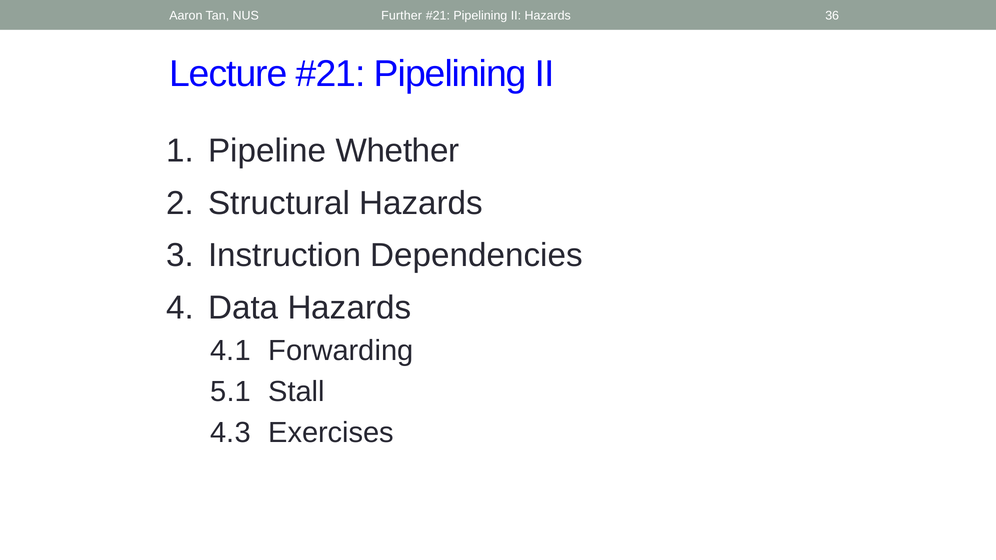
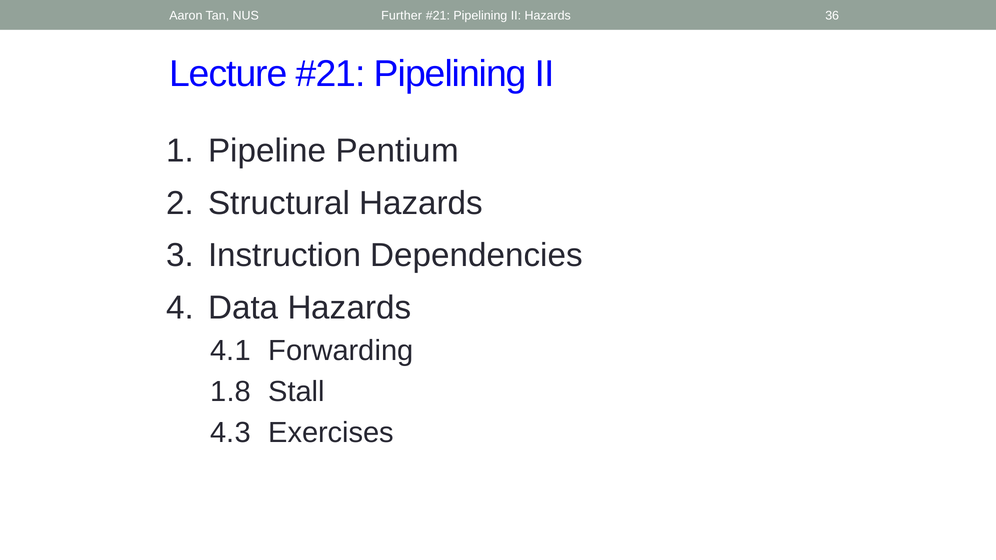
Whether: Whether -> Pentium
5.1: 5.1 -> 1.8
